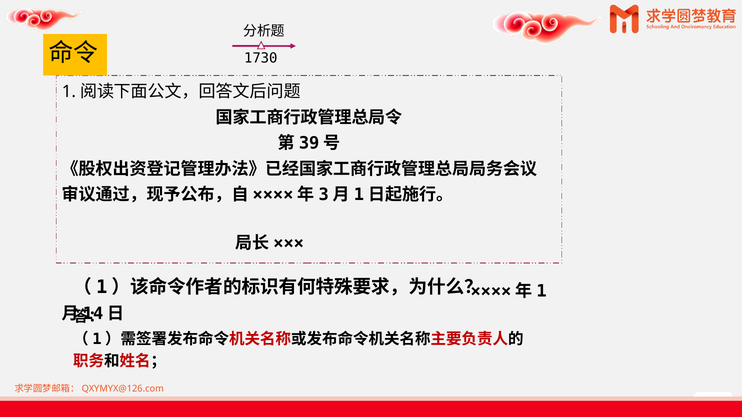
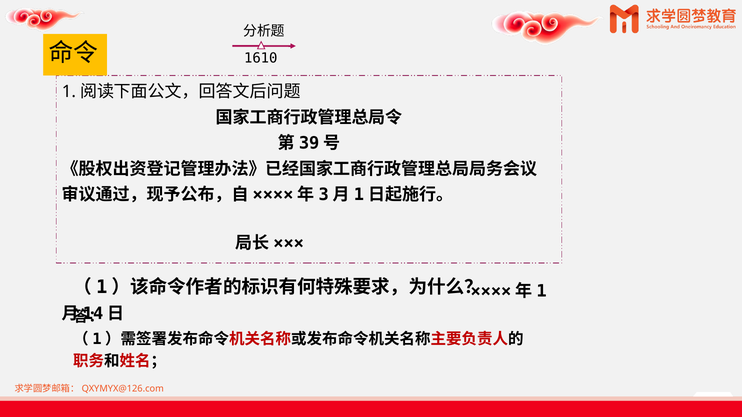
1730: 1730 -> 1610
